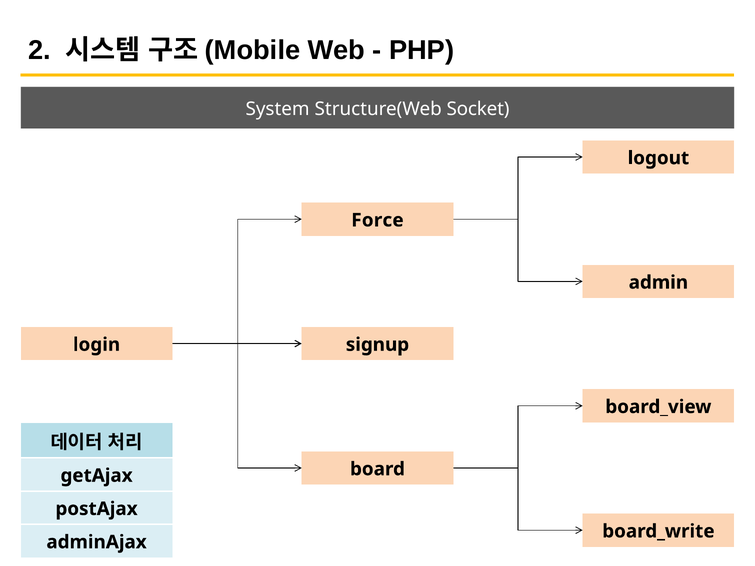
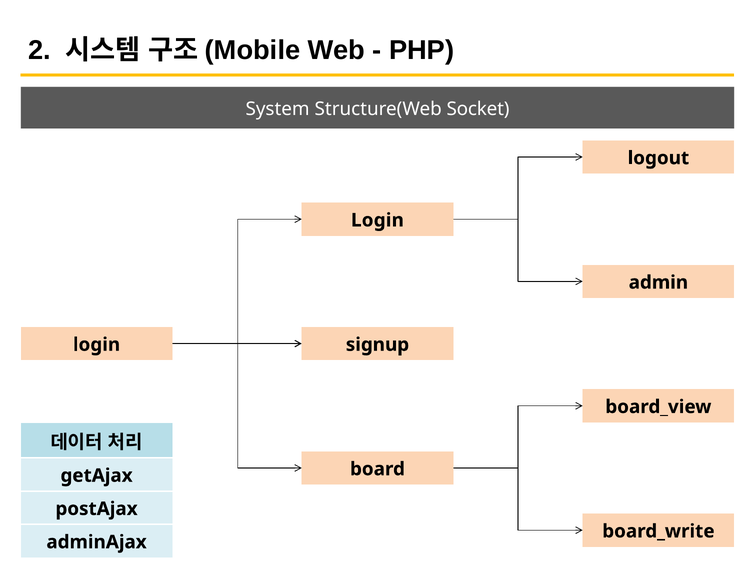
Force at (377, 220): Force -> Login
